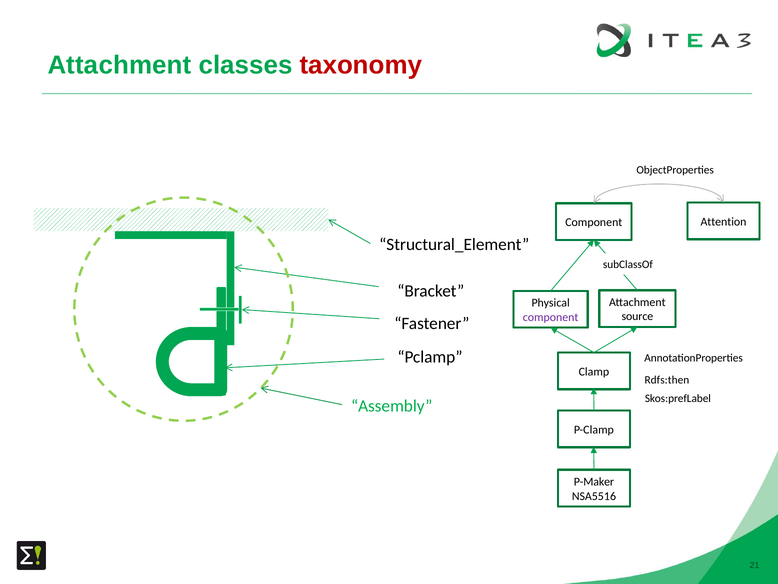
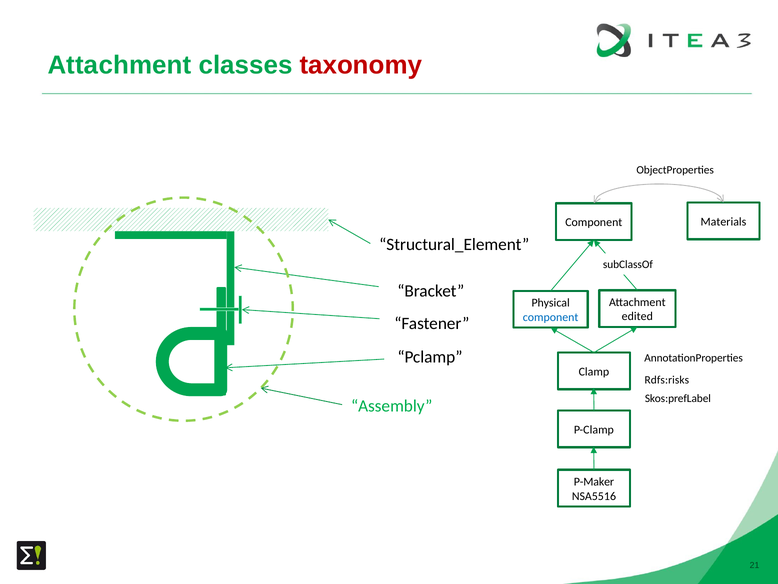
Attention: Attention -> Materials
source: source -> edited
component at (551, 317) colour: purple -> blue
Rdfs:then: Rdfs:then -> Rdfs:risks
